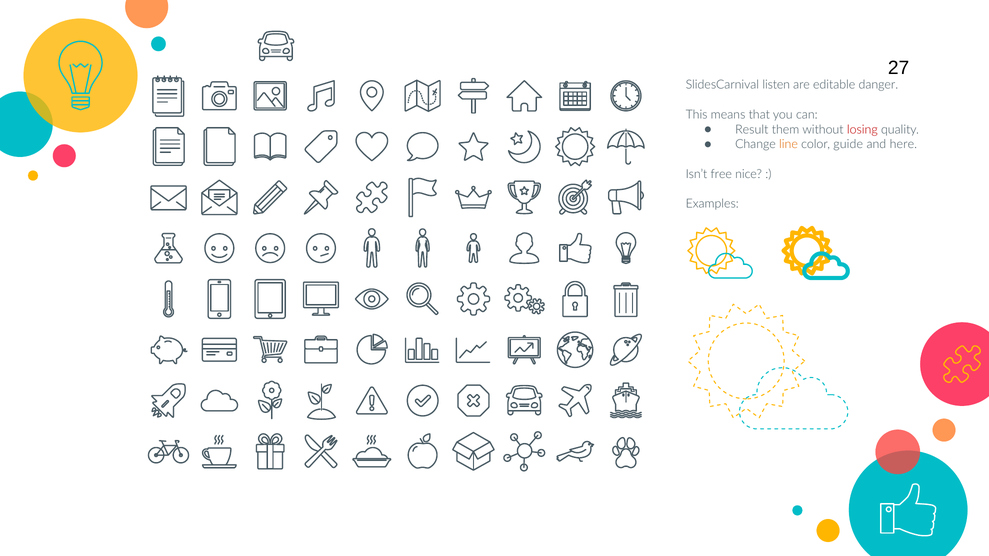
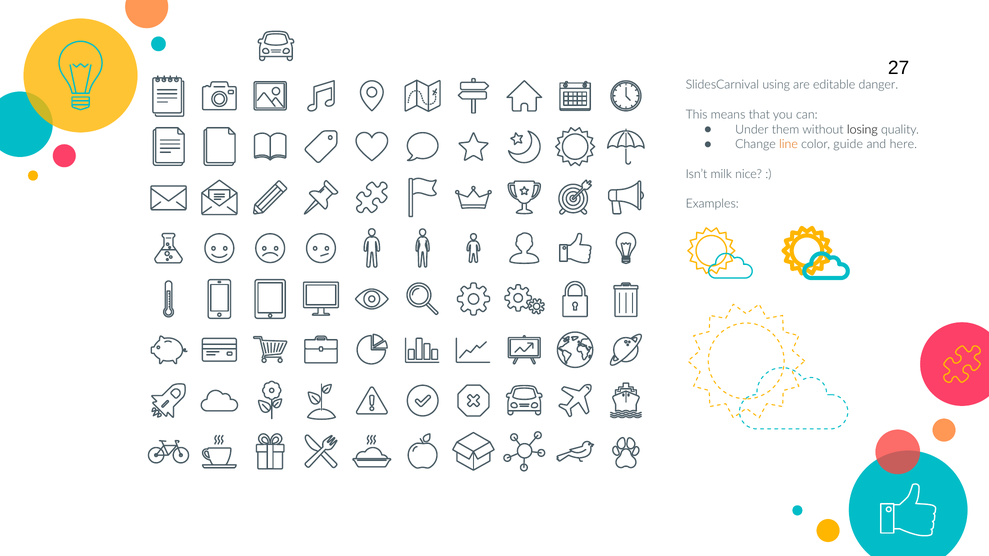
listen: listen -> using
Result: Result -> Under
losing colour: red -> black
free: free -> milk
